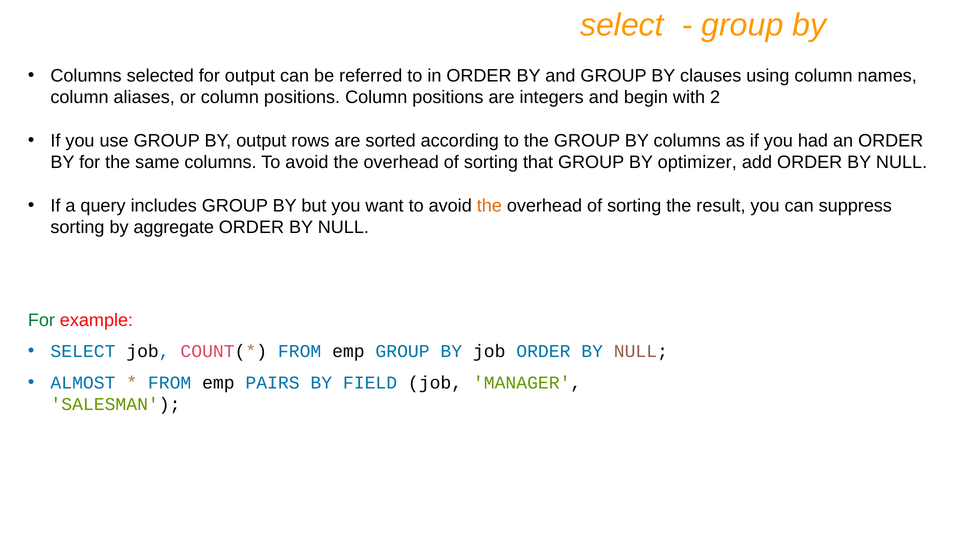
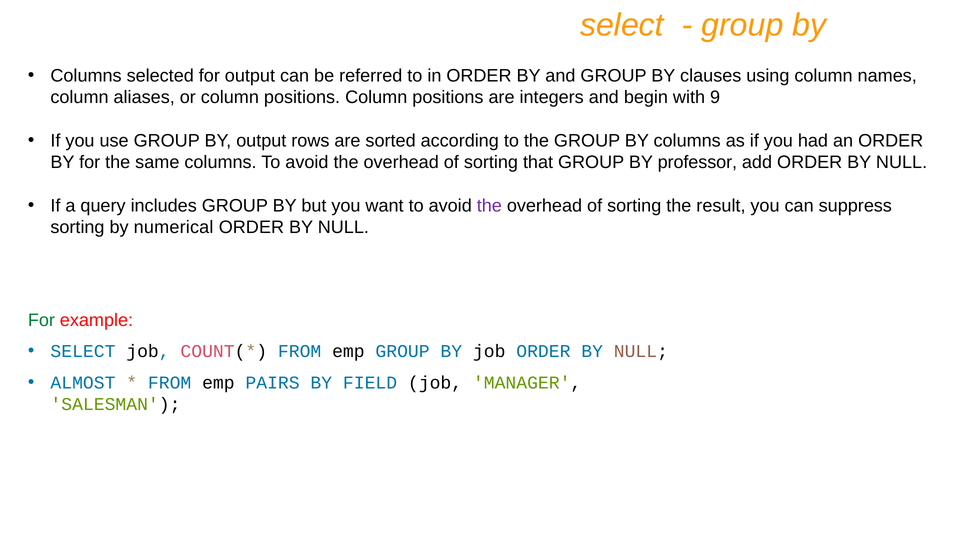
2: 2 -> 9
optimizer: optimizer -> professor
the at (489, 206) colour: orange -> purple
aggregate: aggregate -> numerical
